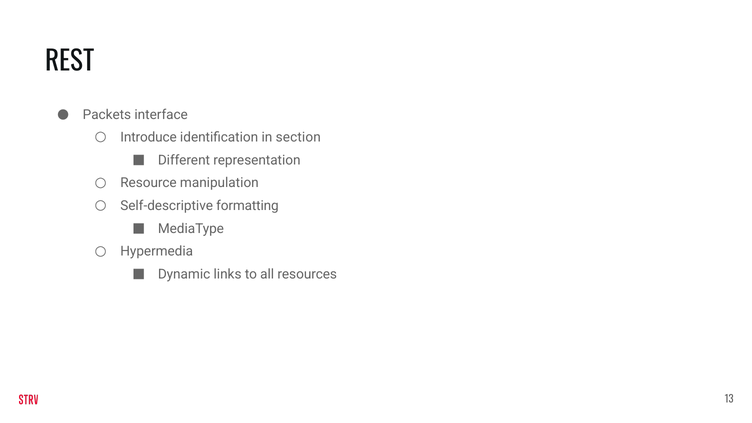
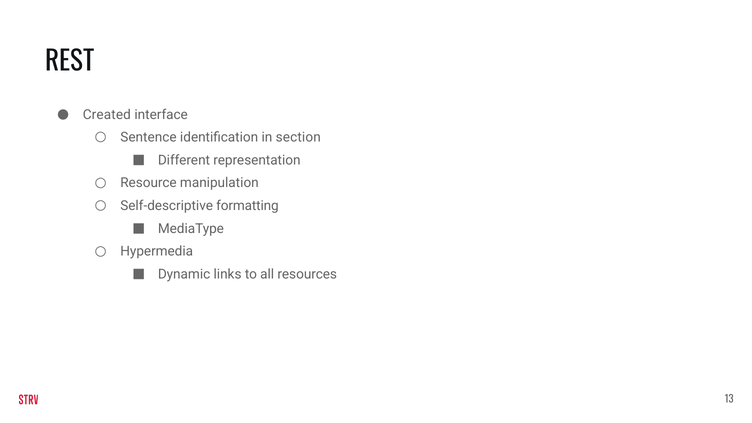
Packets: Packets -> Created
Introduce: Introduce -> Sentence
